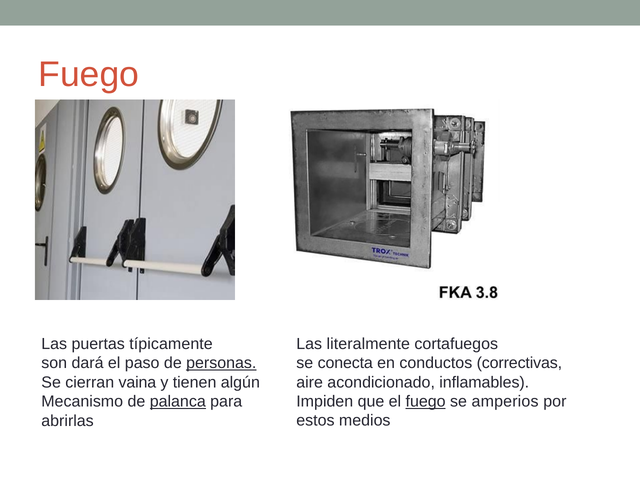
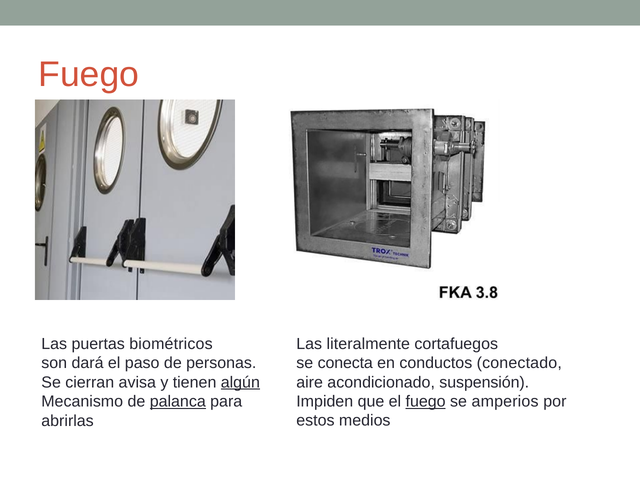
típicamente: típicamente -> biométricos
correctivas: correctivas -> conectado
personas underline: present -> none
inflamables: inflamables -> suspensión
vaina: vaina -> avisa
algún underline: none -> present
